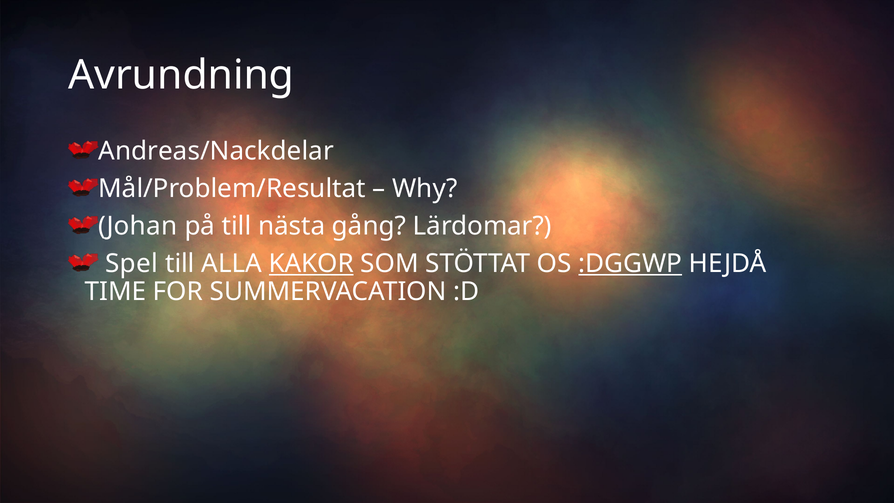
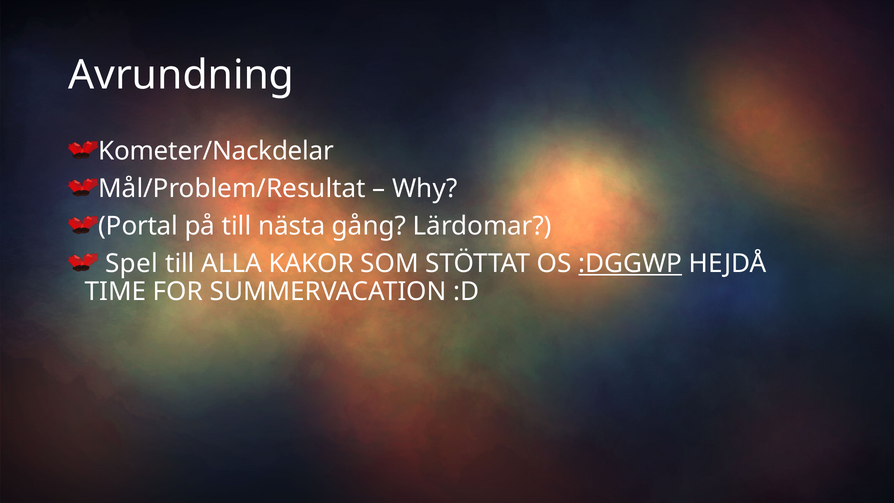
Andreas/Nackdelar: Andreas/Nackdelar -> Kometer/Nackdelar
Johan: Johan -> Portal
KAKOR underline: present -> none
